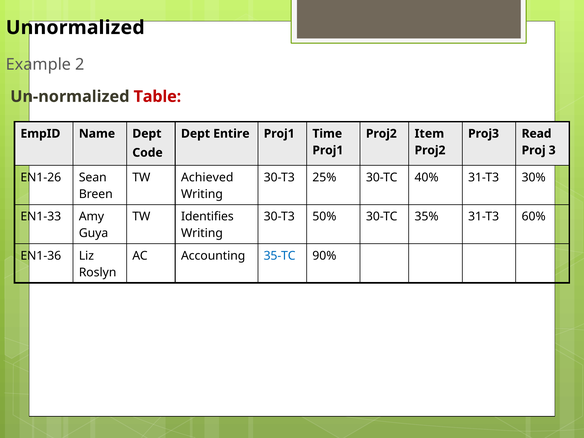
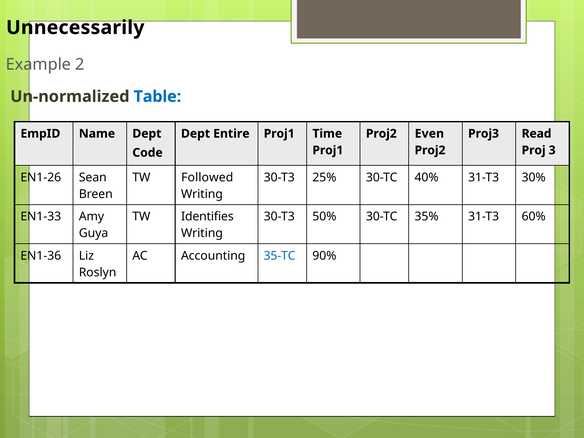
Unnormalized: Unnormalized -> Unnecessarily
Table colour: red -> blue
Item: Item -> Even
Achieved: Achieved -> Followed
